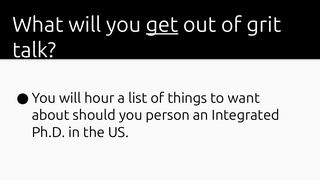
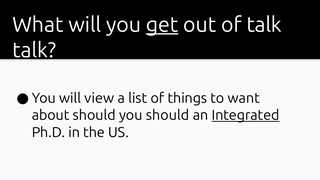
of grit: grit -> talk
hour: hour -> view
you person: person -> should
Integrated underline: none -> present
